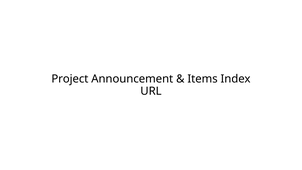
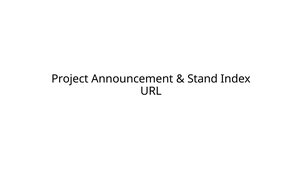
Items: Items -> Stand
